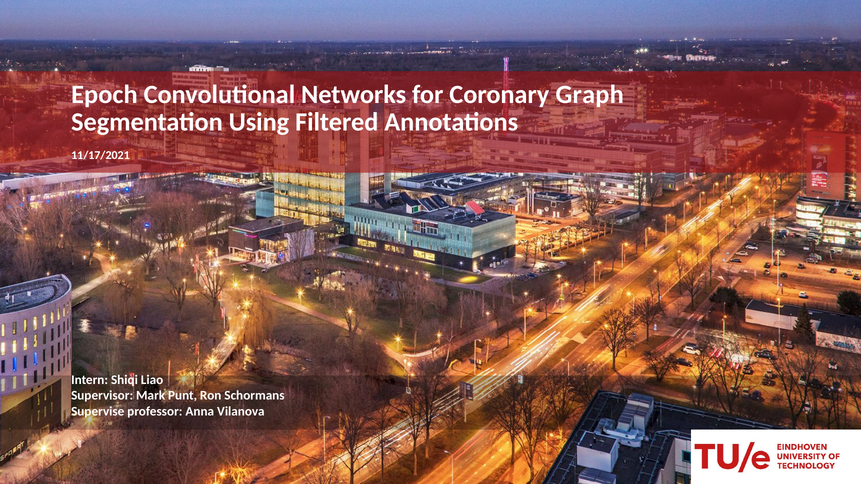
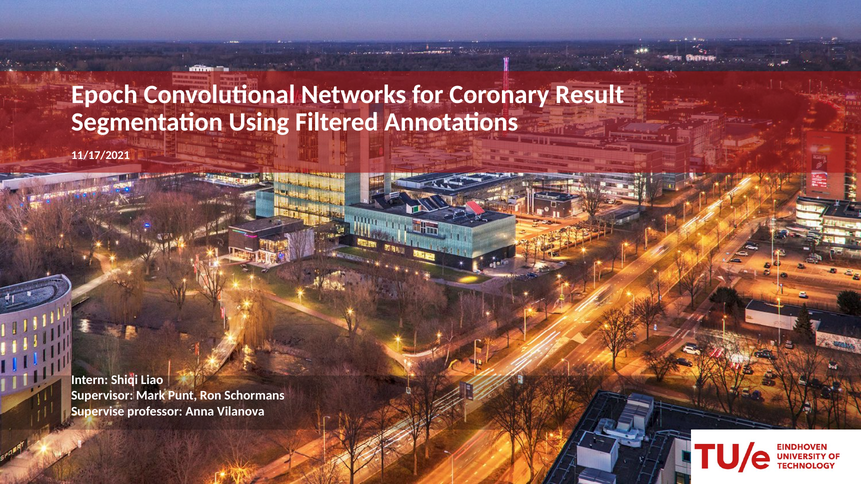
Graph: Graph -> Result
